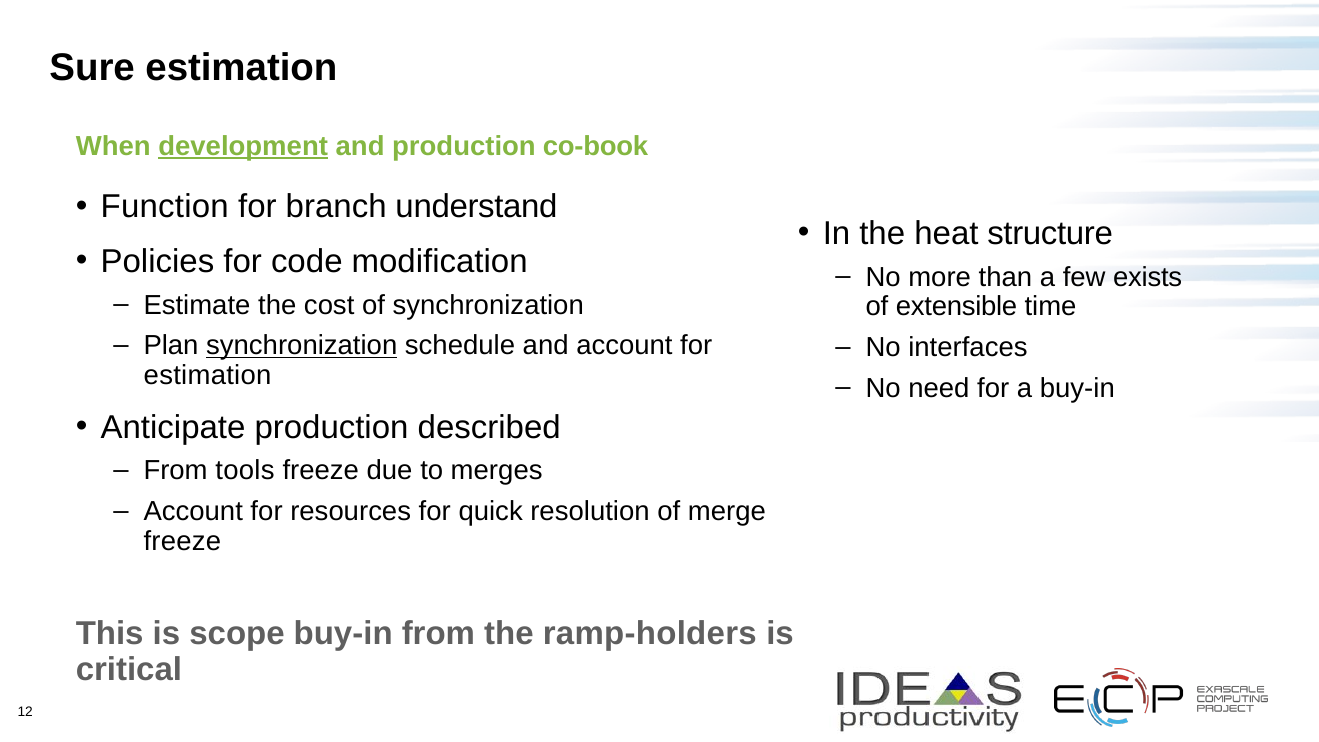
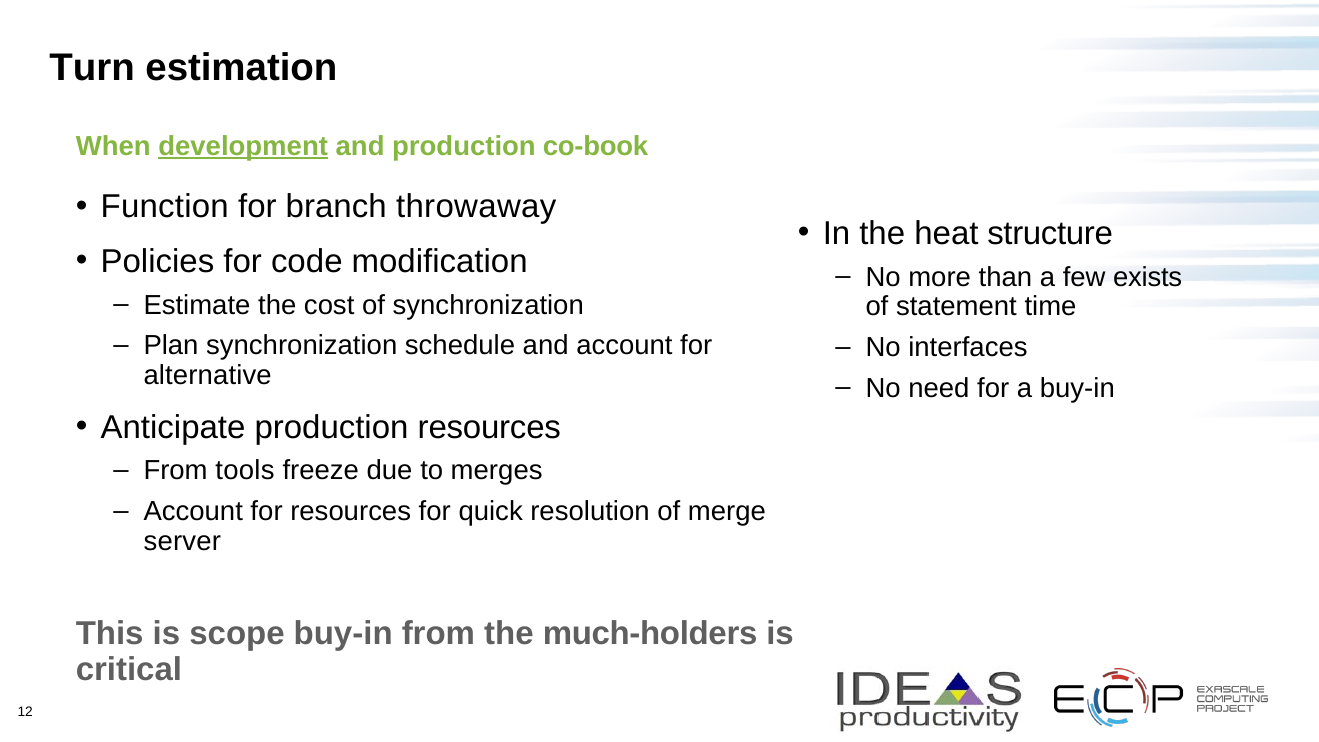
Sure: Sure -> Turn
understand: understand -> throwaway
extensible: extensible -> statement
synchronization at (302, 346) underline: present -> none
estimation at (208, 375): estimation -> alternative
production described: described -> resources
freeze at (182, 541): freeze -> server
ramp-holders: ramp-holders -> much-holders
